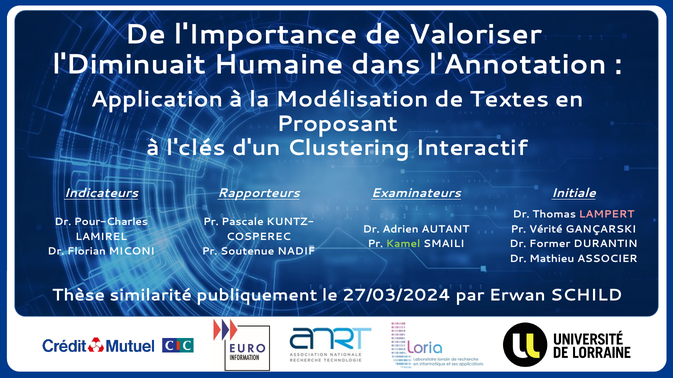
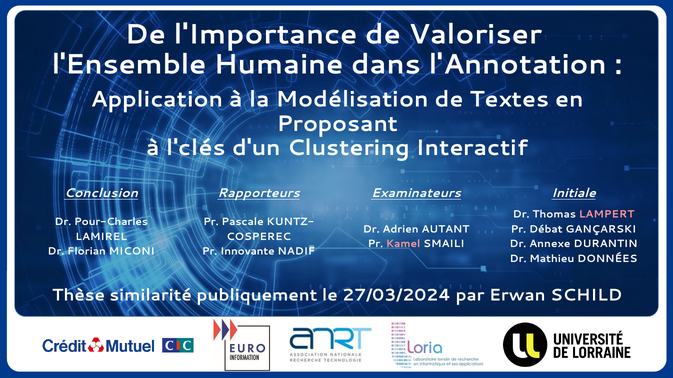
l'Diminuait: l'Diminuait -> l'Ensemble
Indicateurs: Indicateurs -> Conclusion
Vérité: Vérité -> Débat
Kamel colour: light green -> pink
Former: Former -> Annexe
Soutenue: Soutenue -> Innovante
ASSOCIER: ASSOCIER -> DONNÉES
